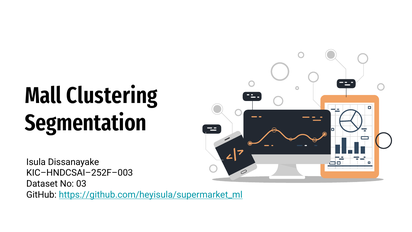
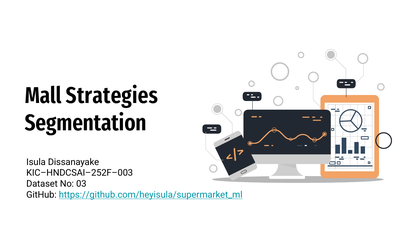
Clustering: Clustering -> Strategies
